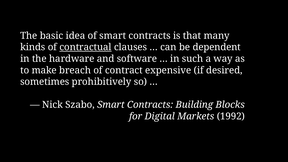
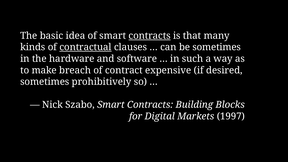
contracts at (150, 36) underline: none -> present
be dependent: dependent -> sometimes
1992: 1992 -> 1997
